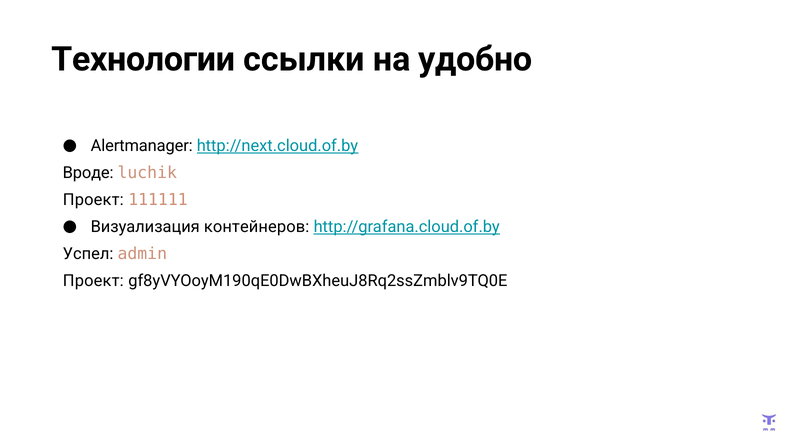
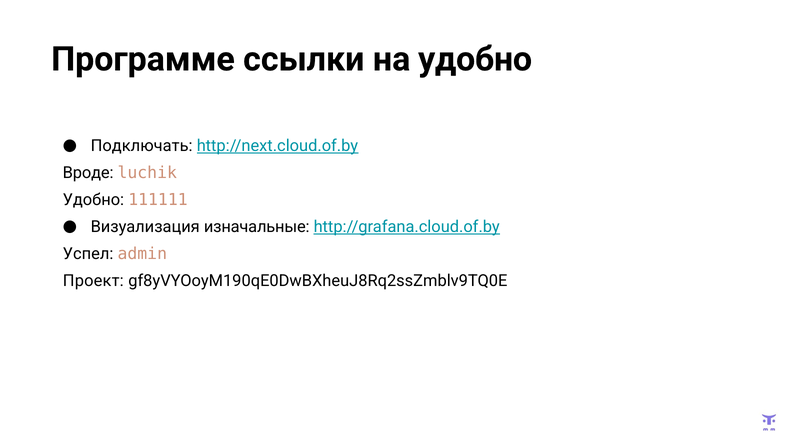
Технологии: Технологии -> Программе
Alertmanager: Alertmanager -> Подключать
Проект at (93, 200): Проект -> Удобно
контейнеров: контейнеров -> изначальные
